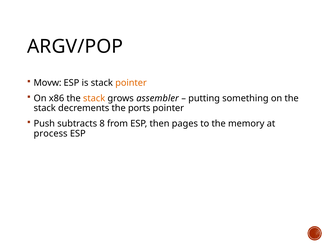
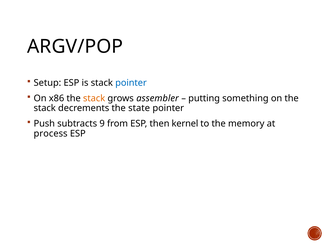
Movw: Movw -> Setup
pointer at (131, 83) colour: orange -> blue
ports: ports -> state
8: 8 -> 9
pages: pages -> kernel
